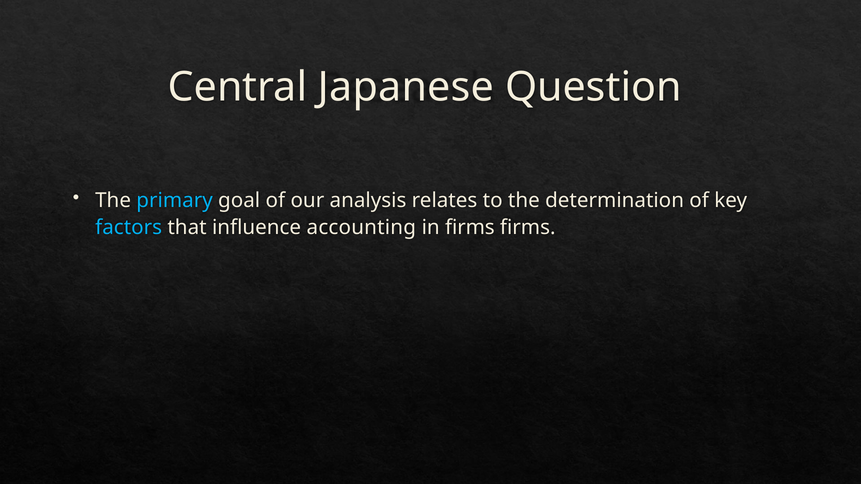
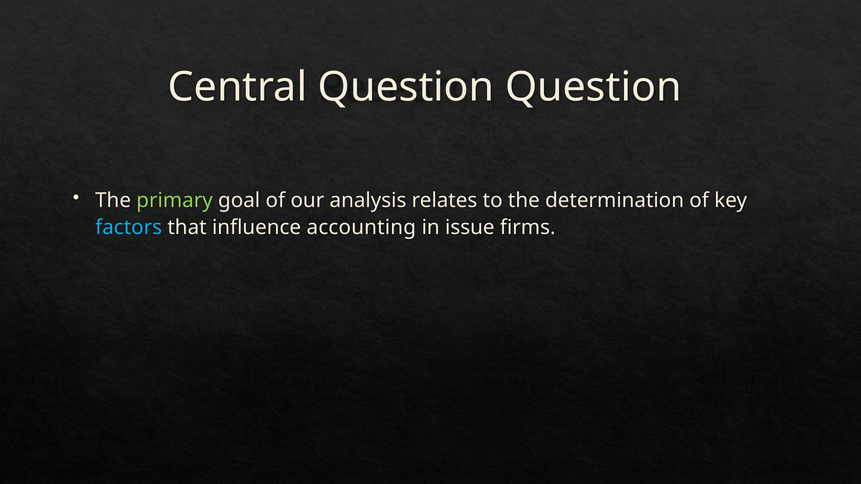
Central Japanese: Japanese -> Question
primary colour: light blue -> light green
in firms: firms -> issue
